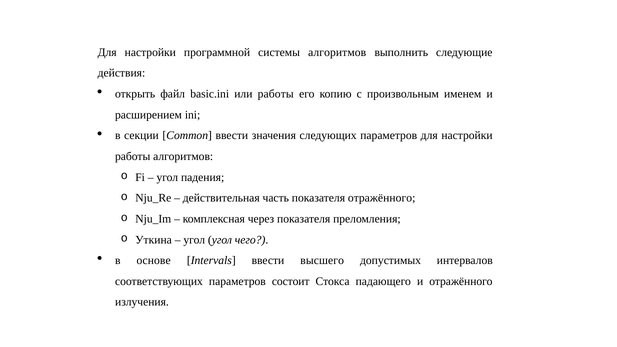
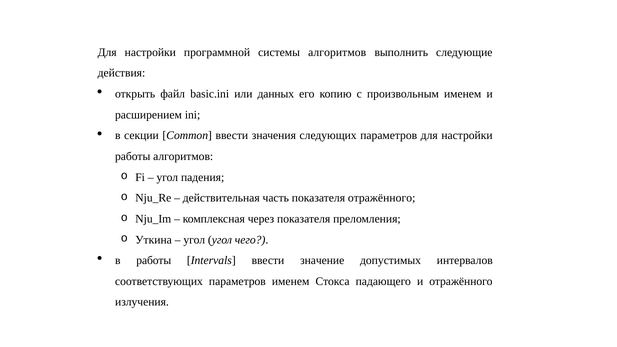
или работы: работы -> данных
в основе: основе -> работы
высшего: высшего -> значение
параметров состоит: состоит -> именем
